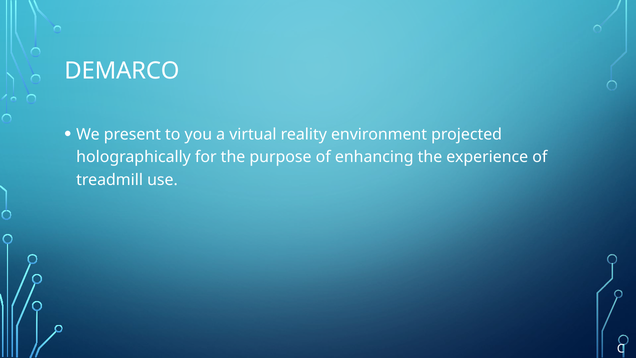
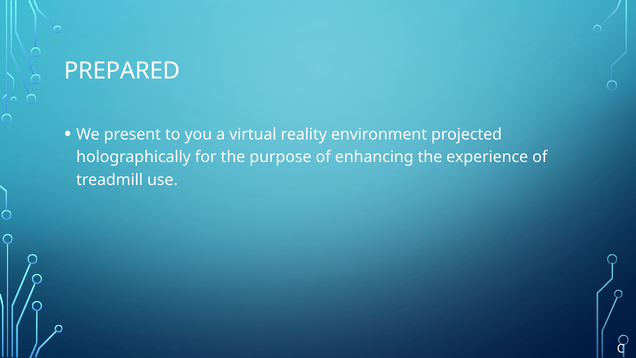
DEMARCO: DEMARCO -> PREPARED
